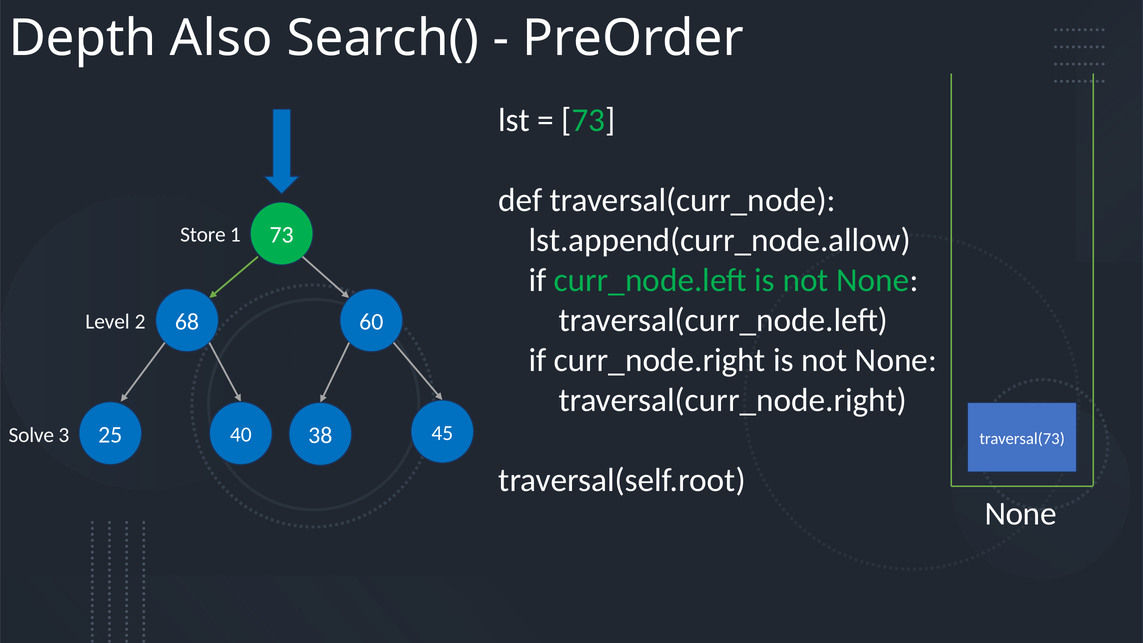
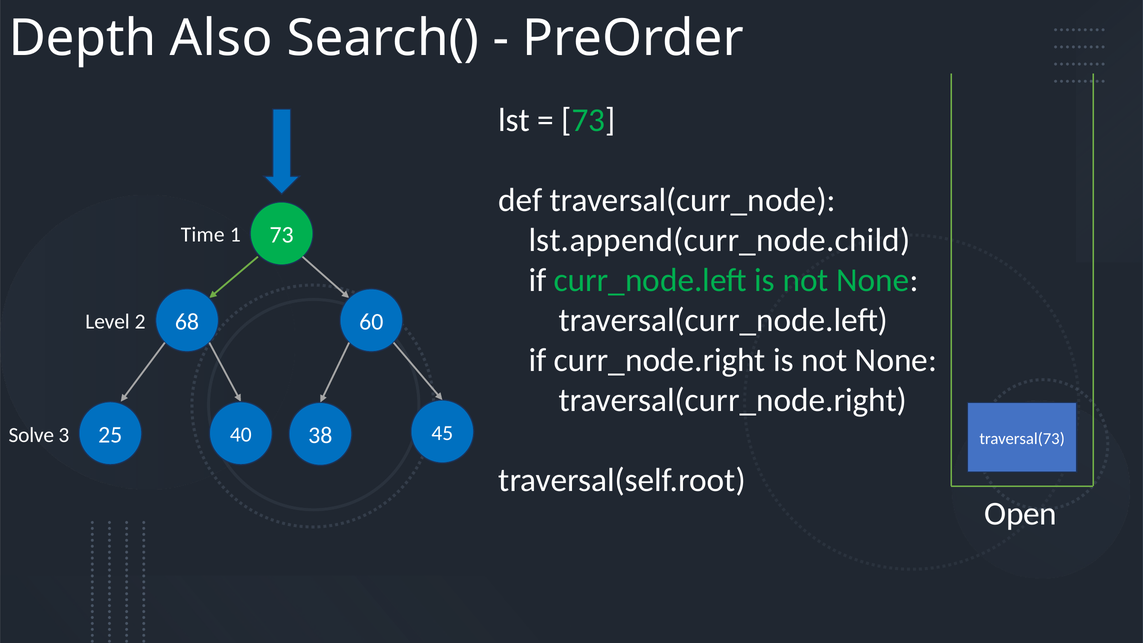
Store: Store -> Time
lst.append(curr_node.allow: lst.append(curr_node.allow -> lst.append(curr_node.child
None at (1021, 514): None -> Open
